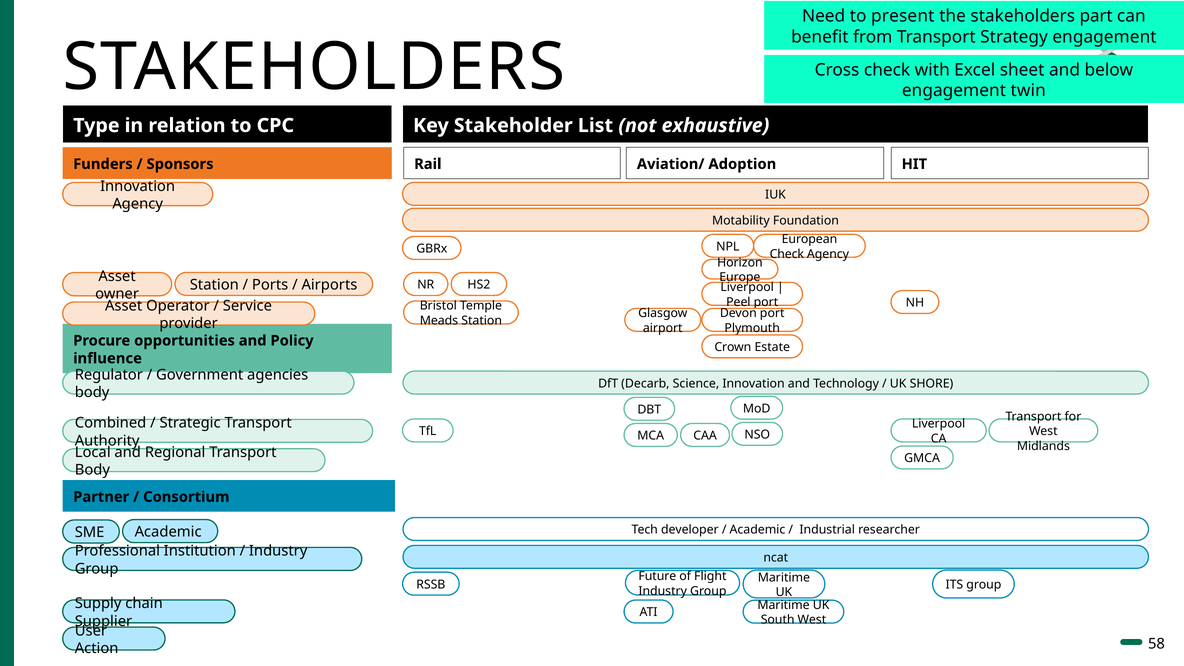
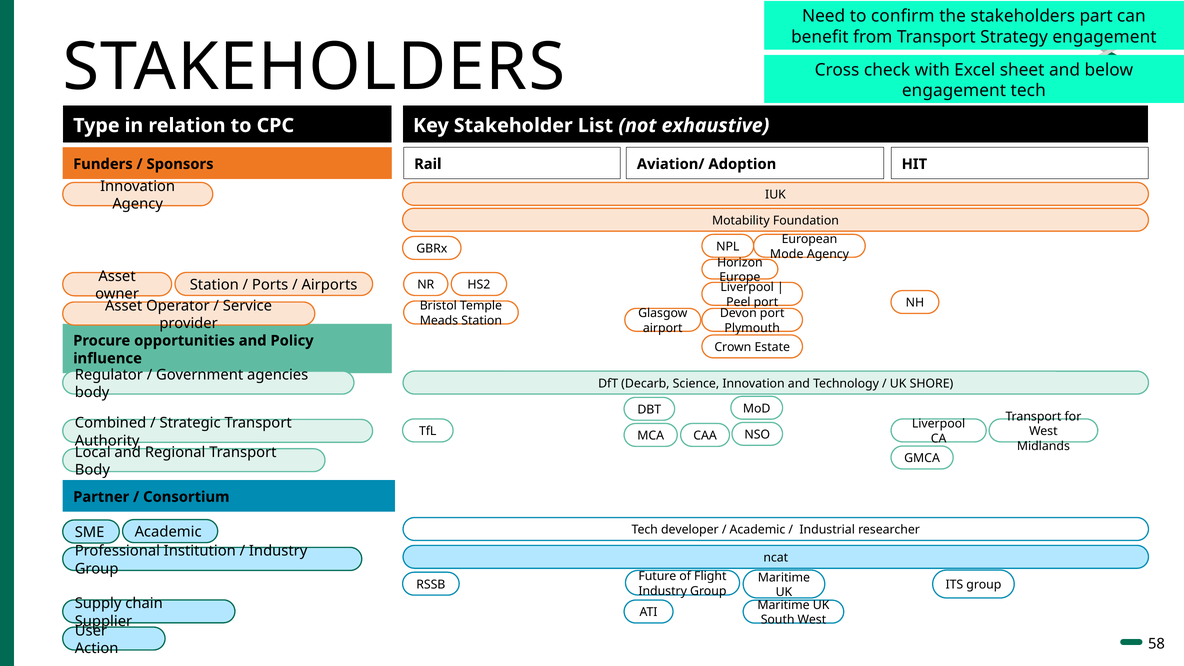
present: present -> confirm
engagement twin: twin -> tech
Check at (787, 254): Check -> Mode
